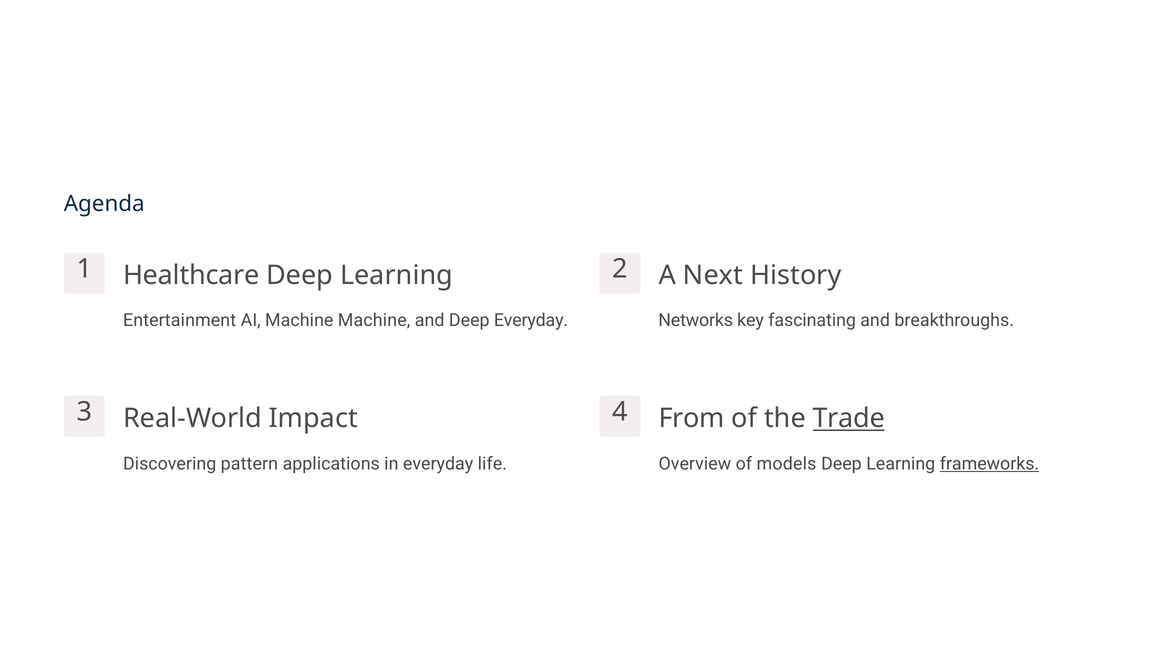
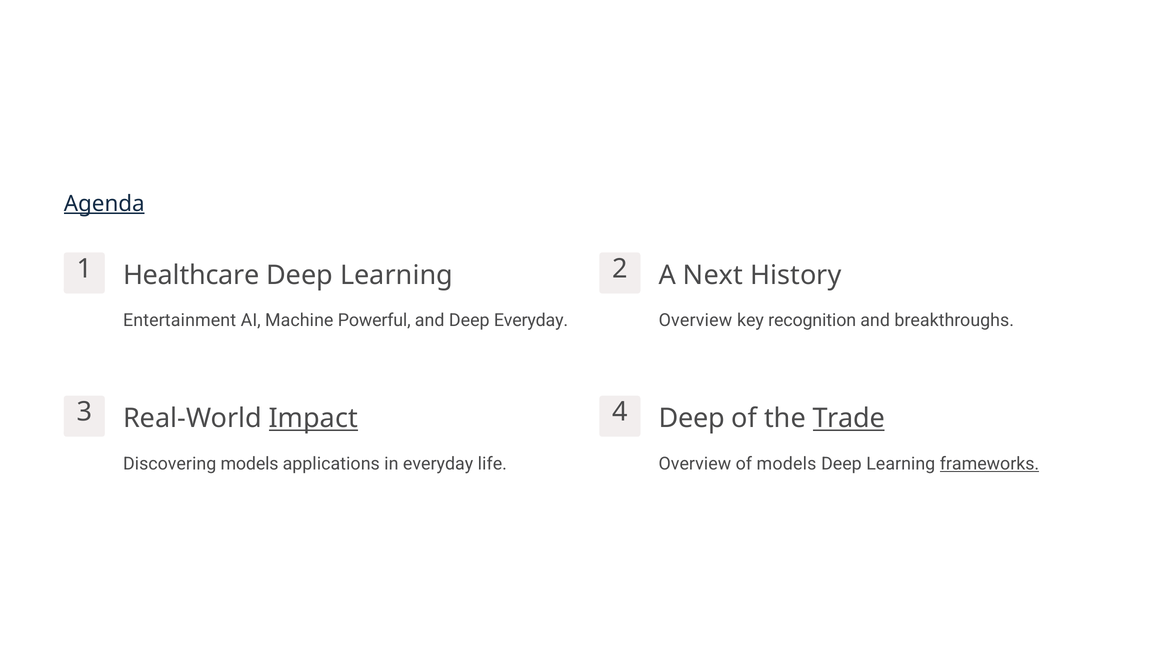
Agenda underline: none -> present
Machine Machine: Machine -> Powerful
Networks at (696, 321): Networks -> Overview
fascinating: fascinating -> recognition
Impact underline: none -> present
4 From: From -> Deep
Discovering pattern: pattern -> models
